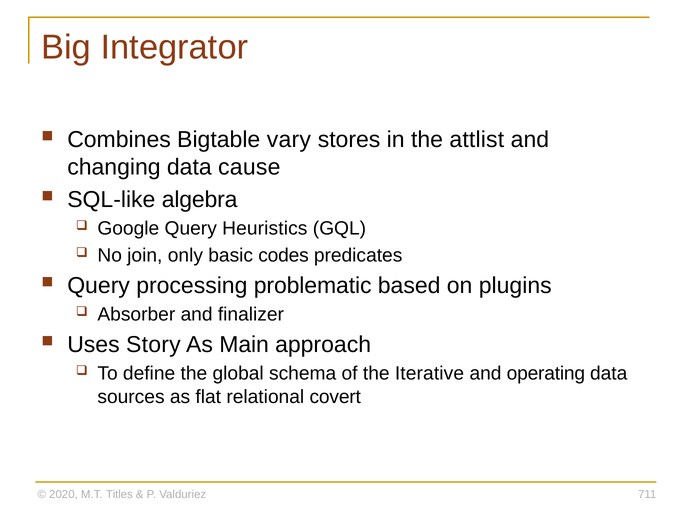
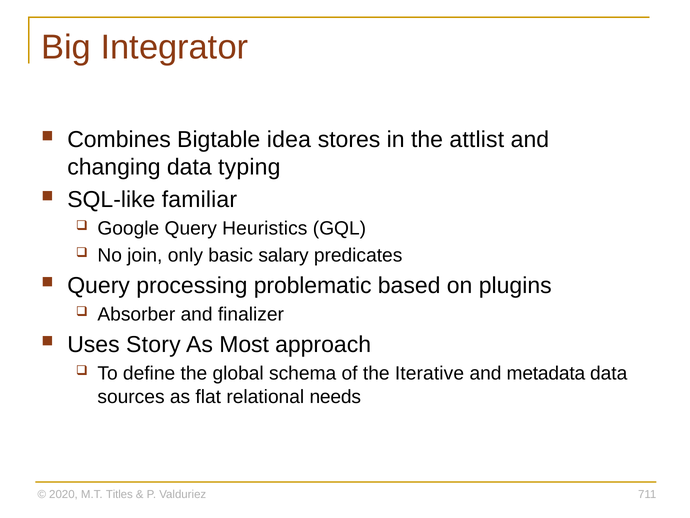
vary: vary -> idea
cause: cause -> typing
algebra: algebra -> familiar
codes: codes -> salary
Main: Main -> Most
operating: operating -> metadata
covert: covert -> needs
